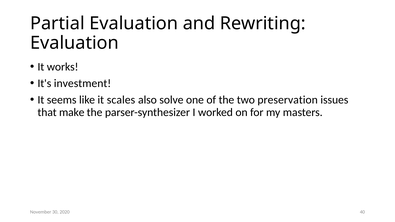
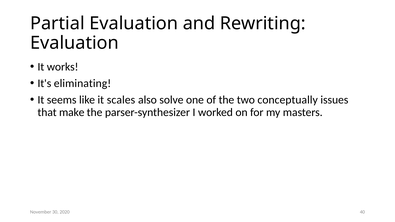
investment: investment -> eliminating
preservation: preservation -> conceptually
